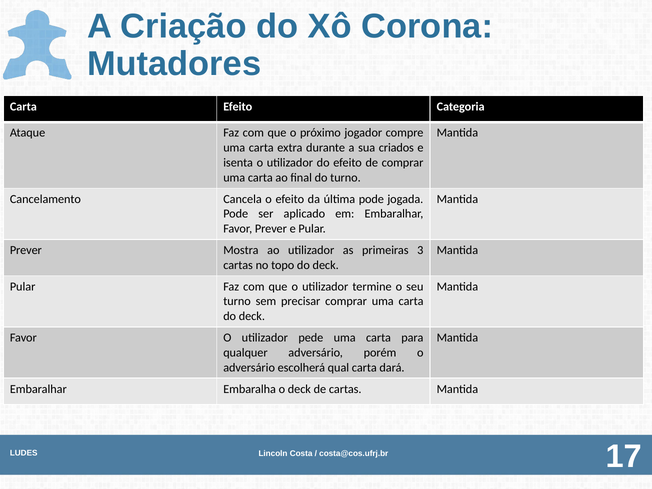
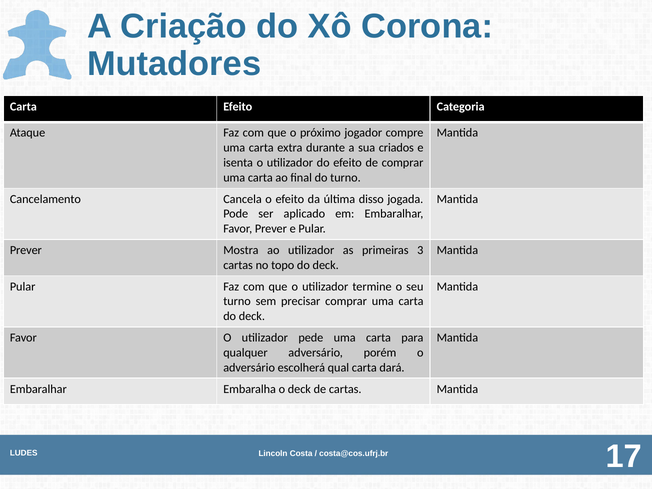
última pode: pode -> disso
